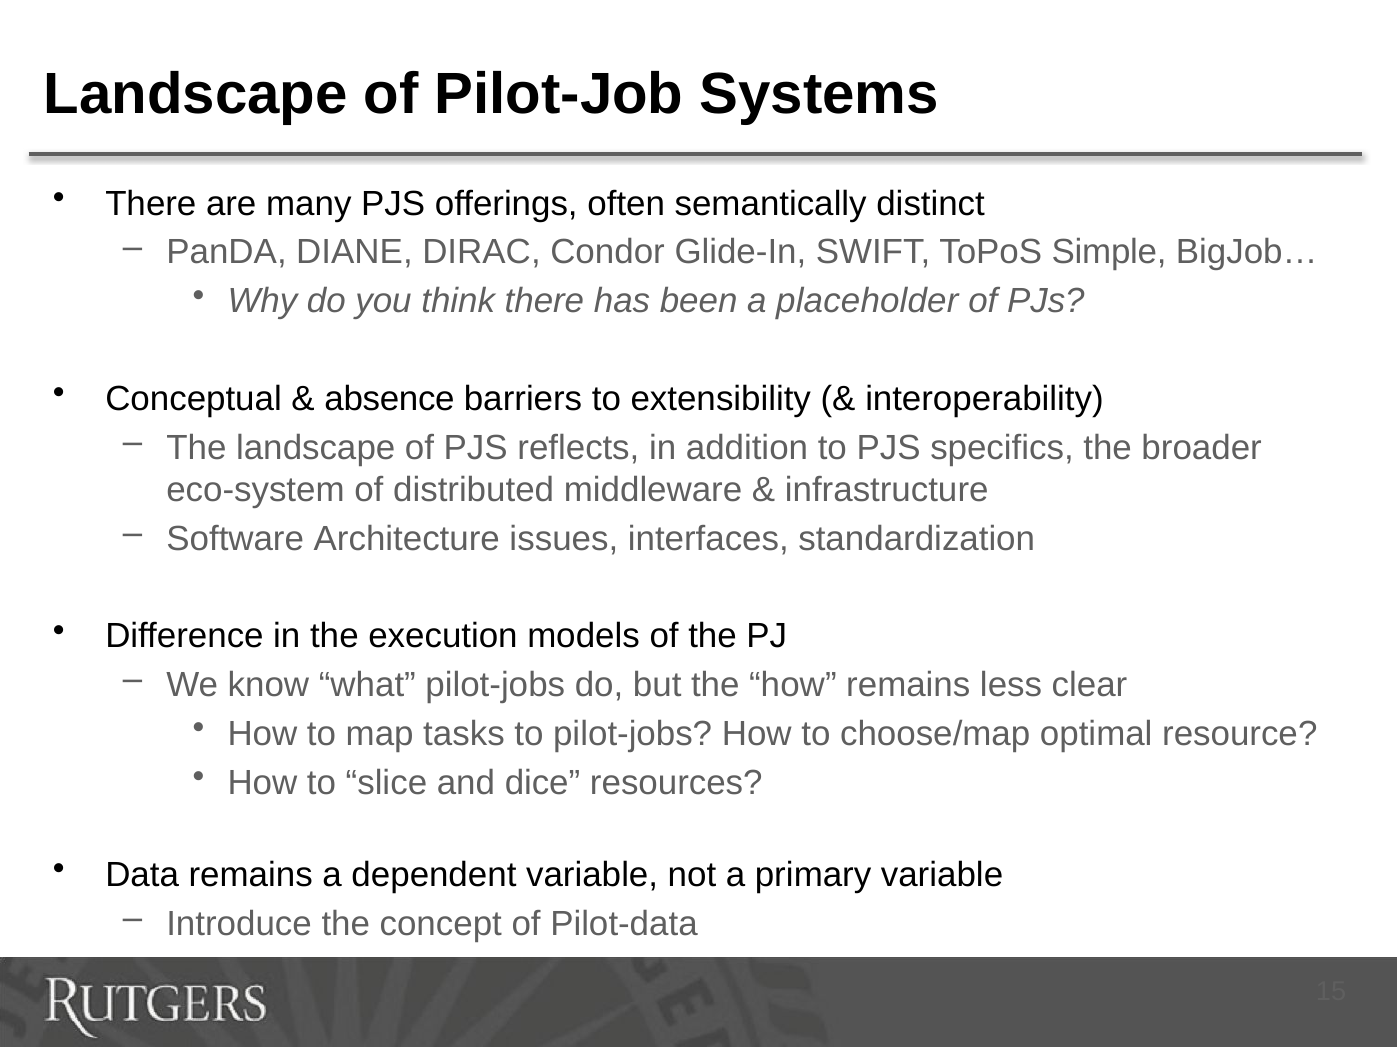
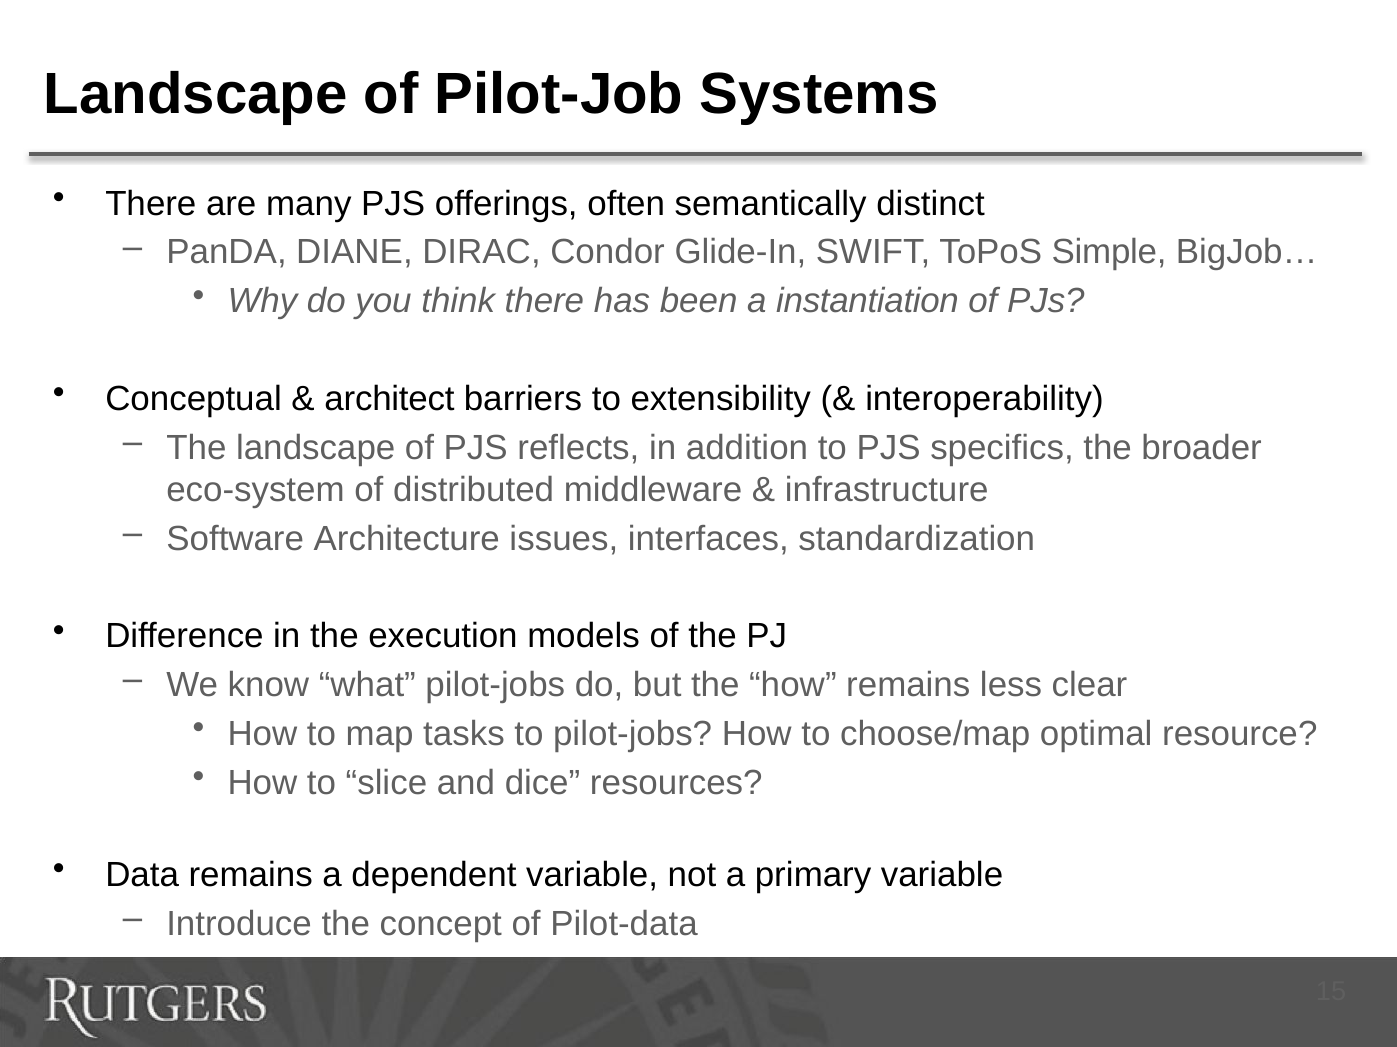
placeholder: placeholder -> instantiation
absence: absence -> architect
